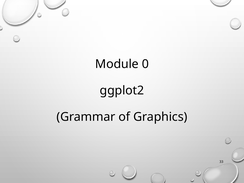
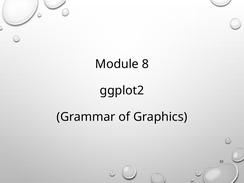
0: 0 -> 8
